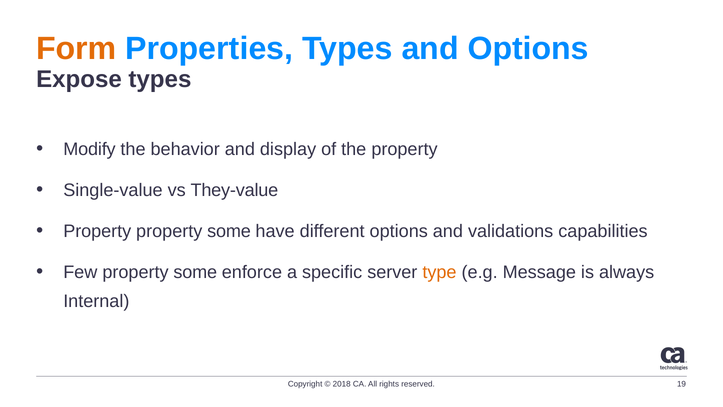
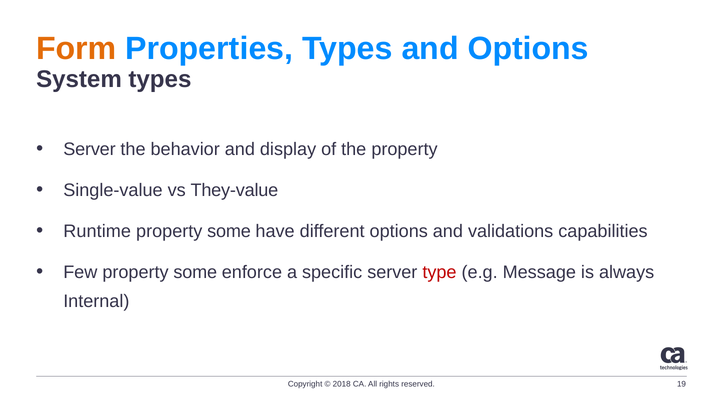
Expose: Expose -> System
Modify at (89, 149): Modify -> Server
Property at (97, 231): Property -> Runtime
type colour: orange -> red
